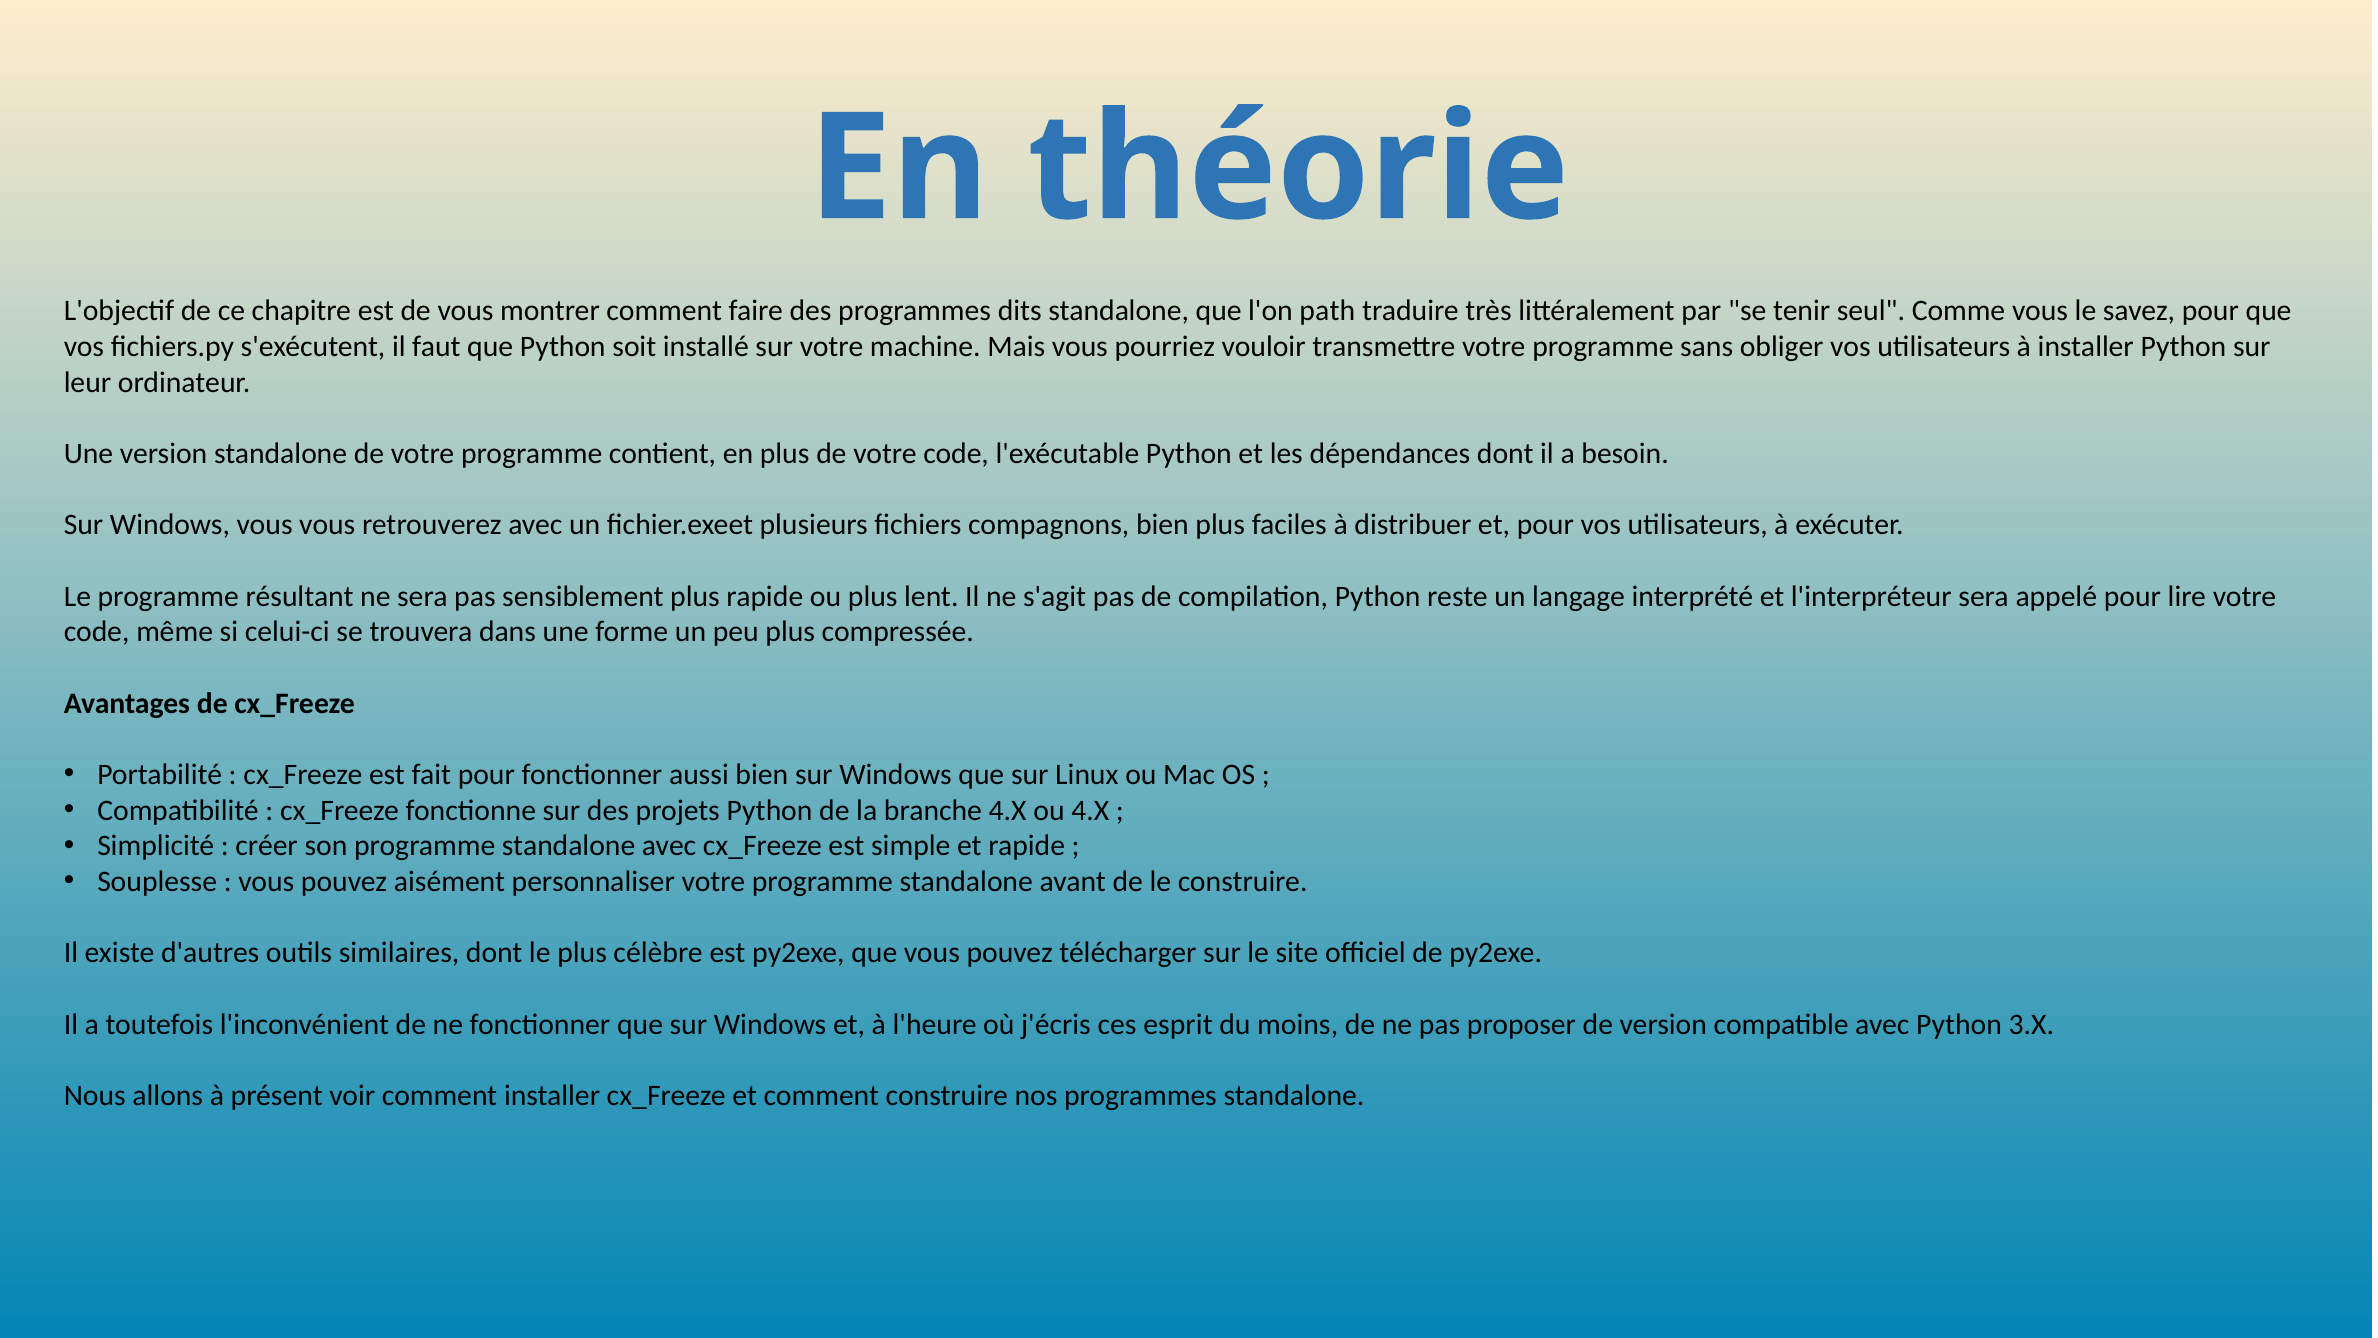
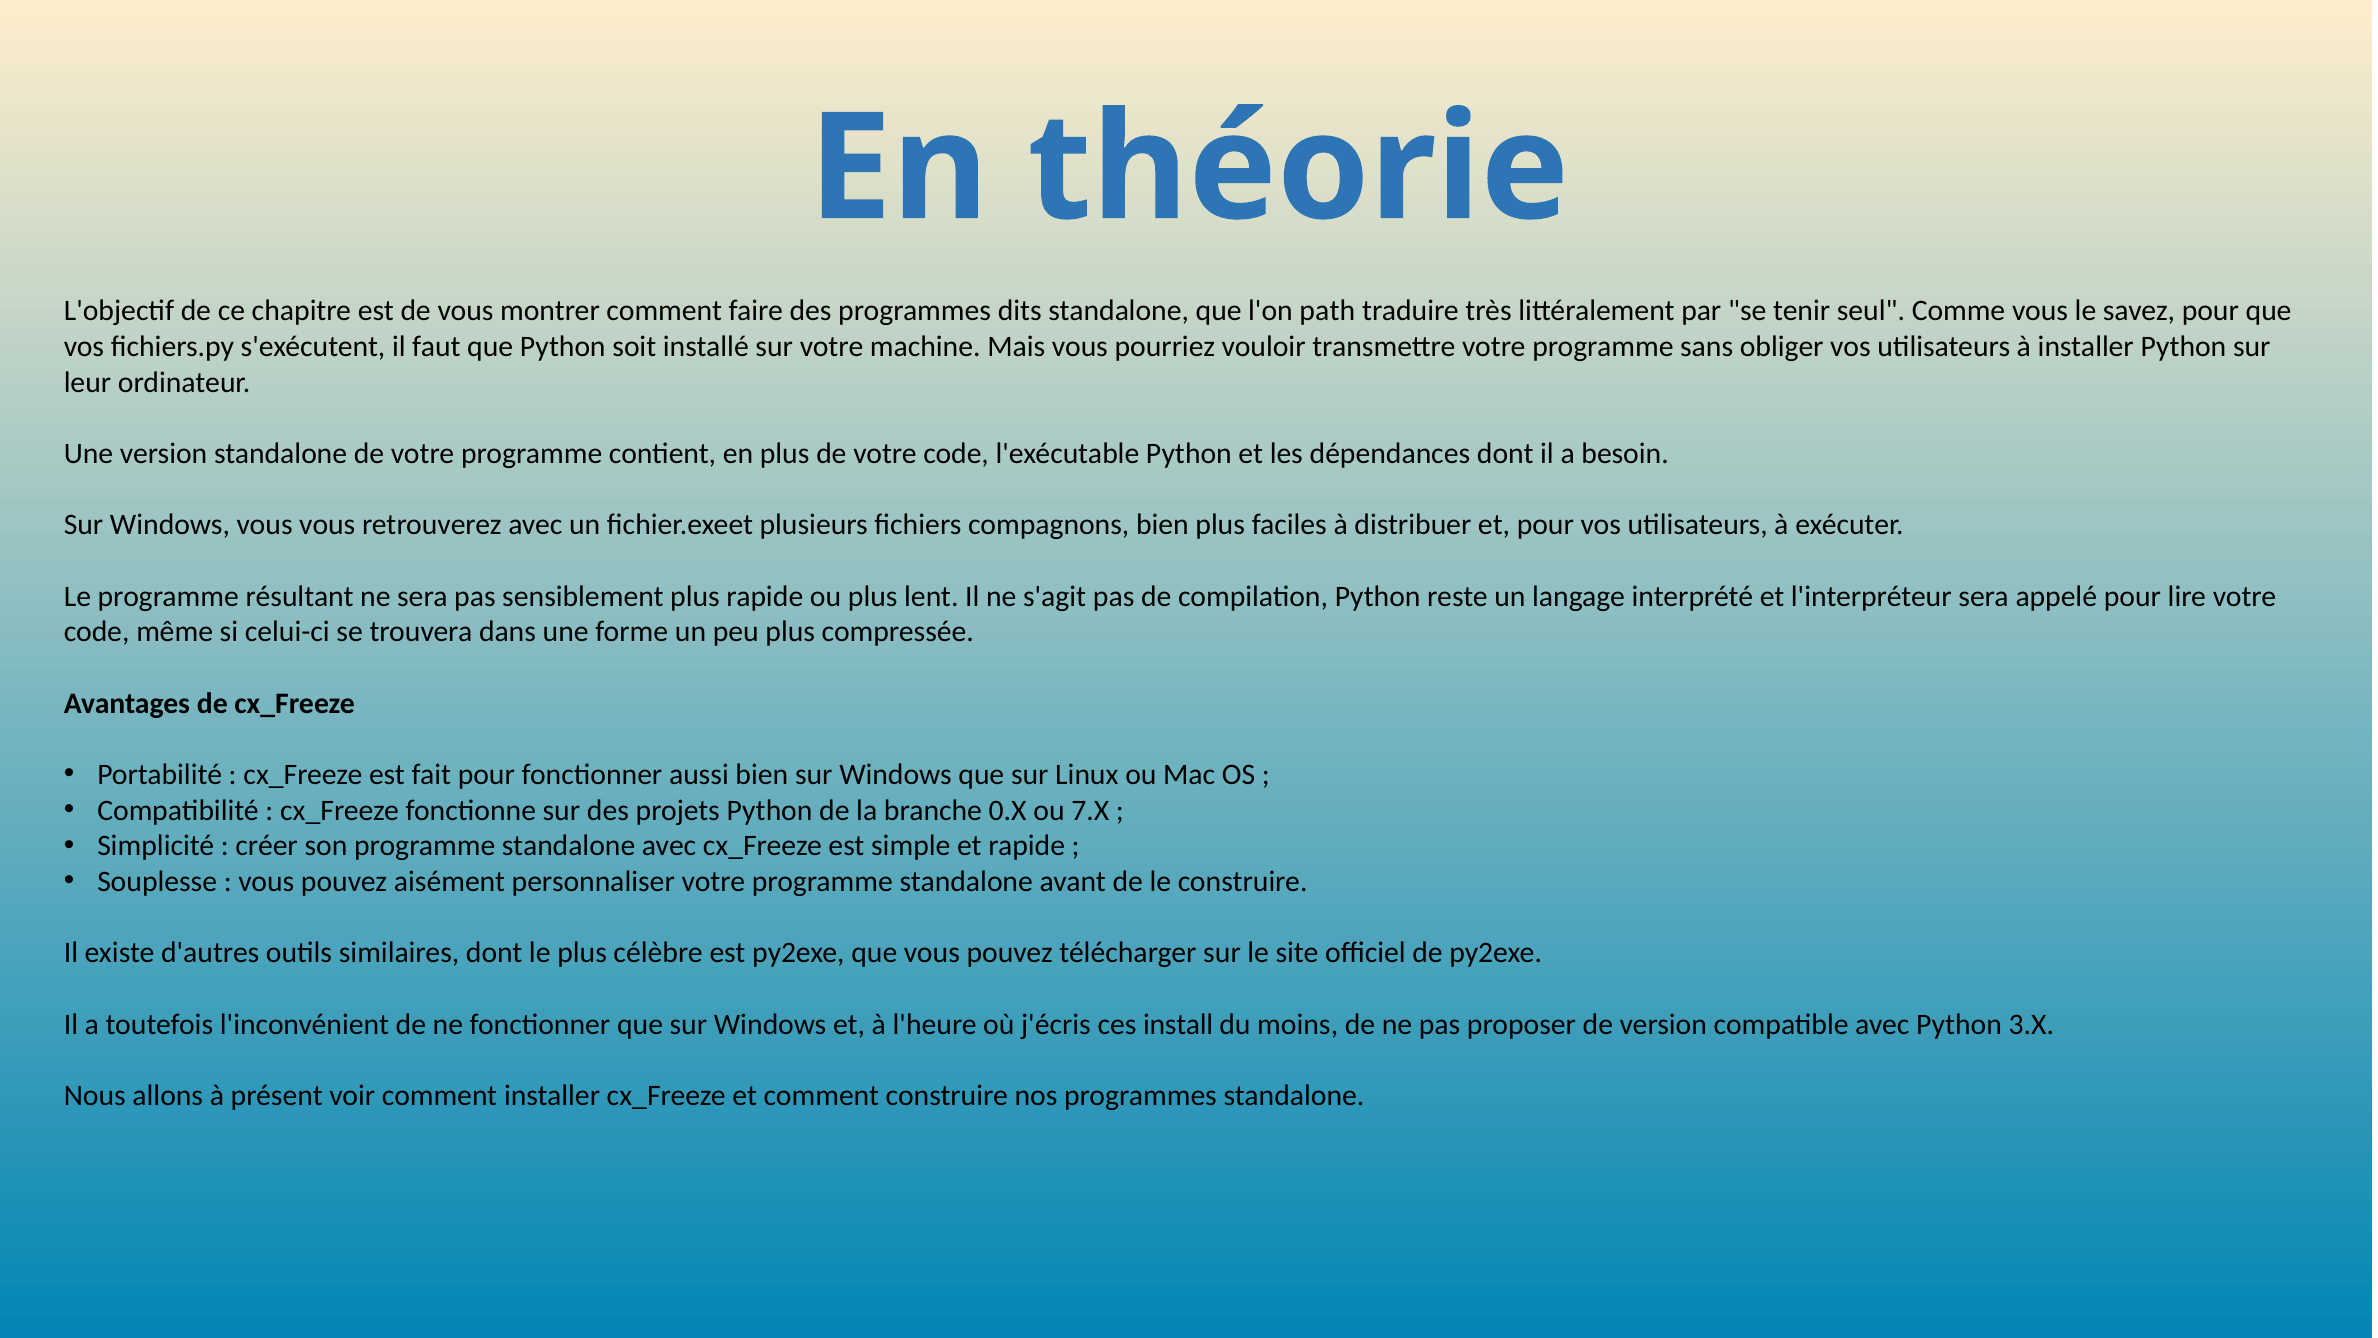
branche 4.X: 4.X -> 0.X
ou 4.X: 4.X -> 7.X
esprit: esprit -> install
